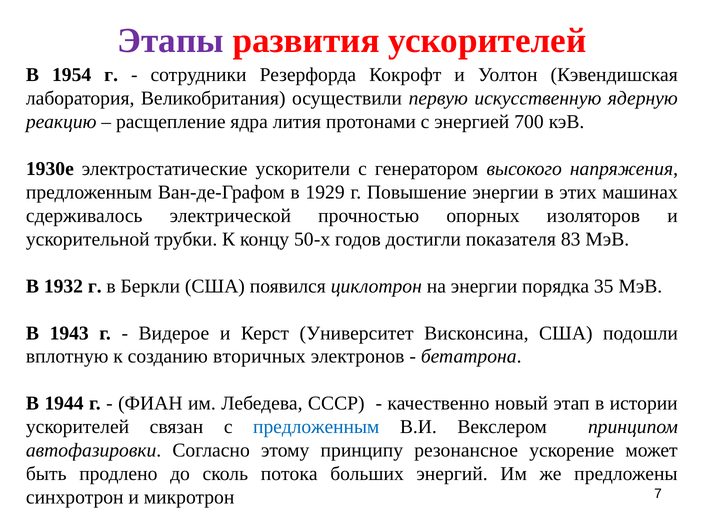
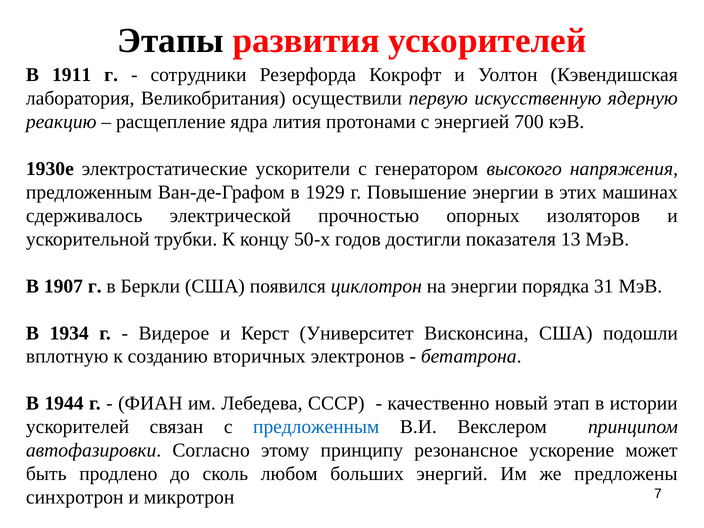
Этапы colour: purple -> black
1954: 1954 -> 1911
83: 83 -> 13
1932: 1932 -> 1907
35: 35 -> 31
1943: 1943 -> 1934
потока: потока -> любом
